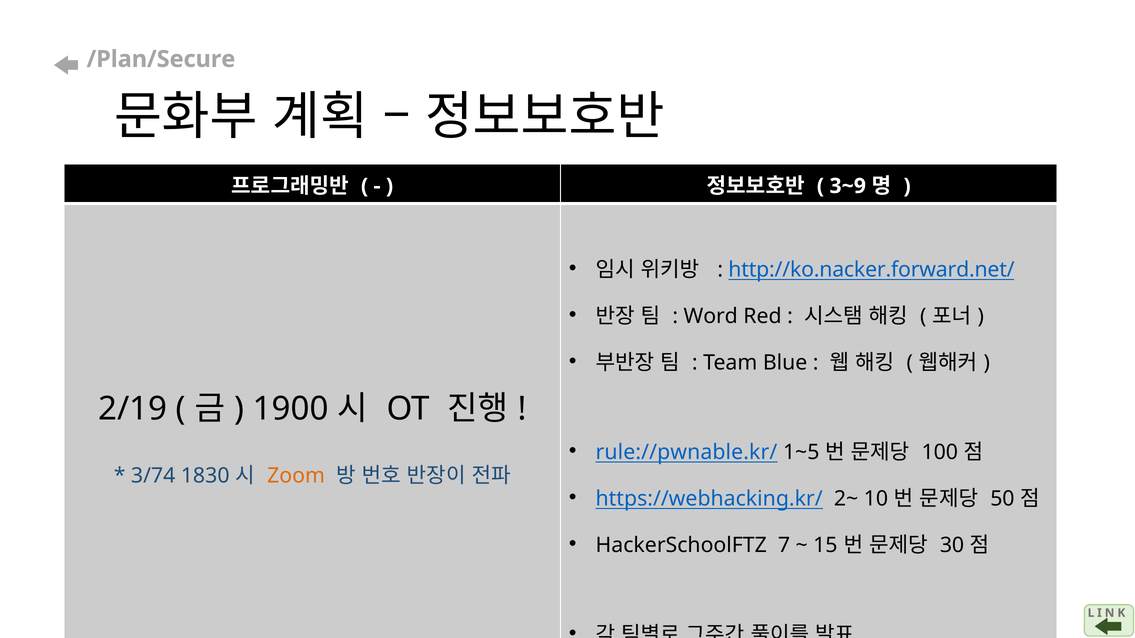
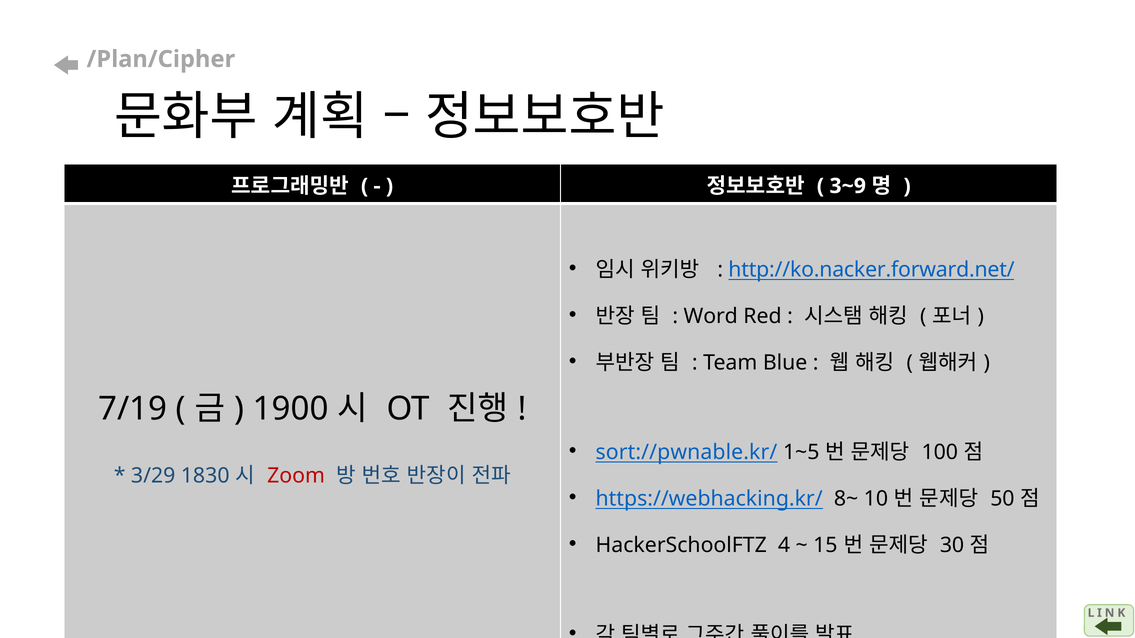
/Plan/Secure: /Plan/Secure -> /Plan/Cipher
2/19: 2/19 -> 7/19
rule://pwnable.kr/: rule://pwnable.kr/ -> sort://pwnable.kr/
3/74: 3/74 -> 3/29
Zoom colour: orange -> red
2~: 2~ -> 8~
7: 7 -> 4
